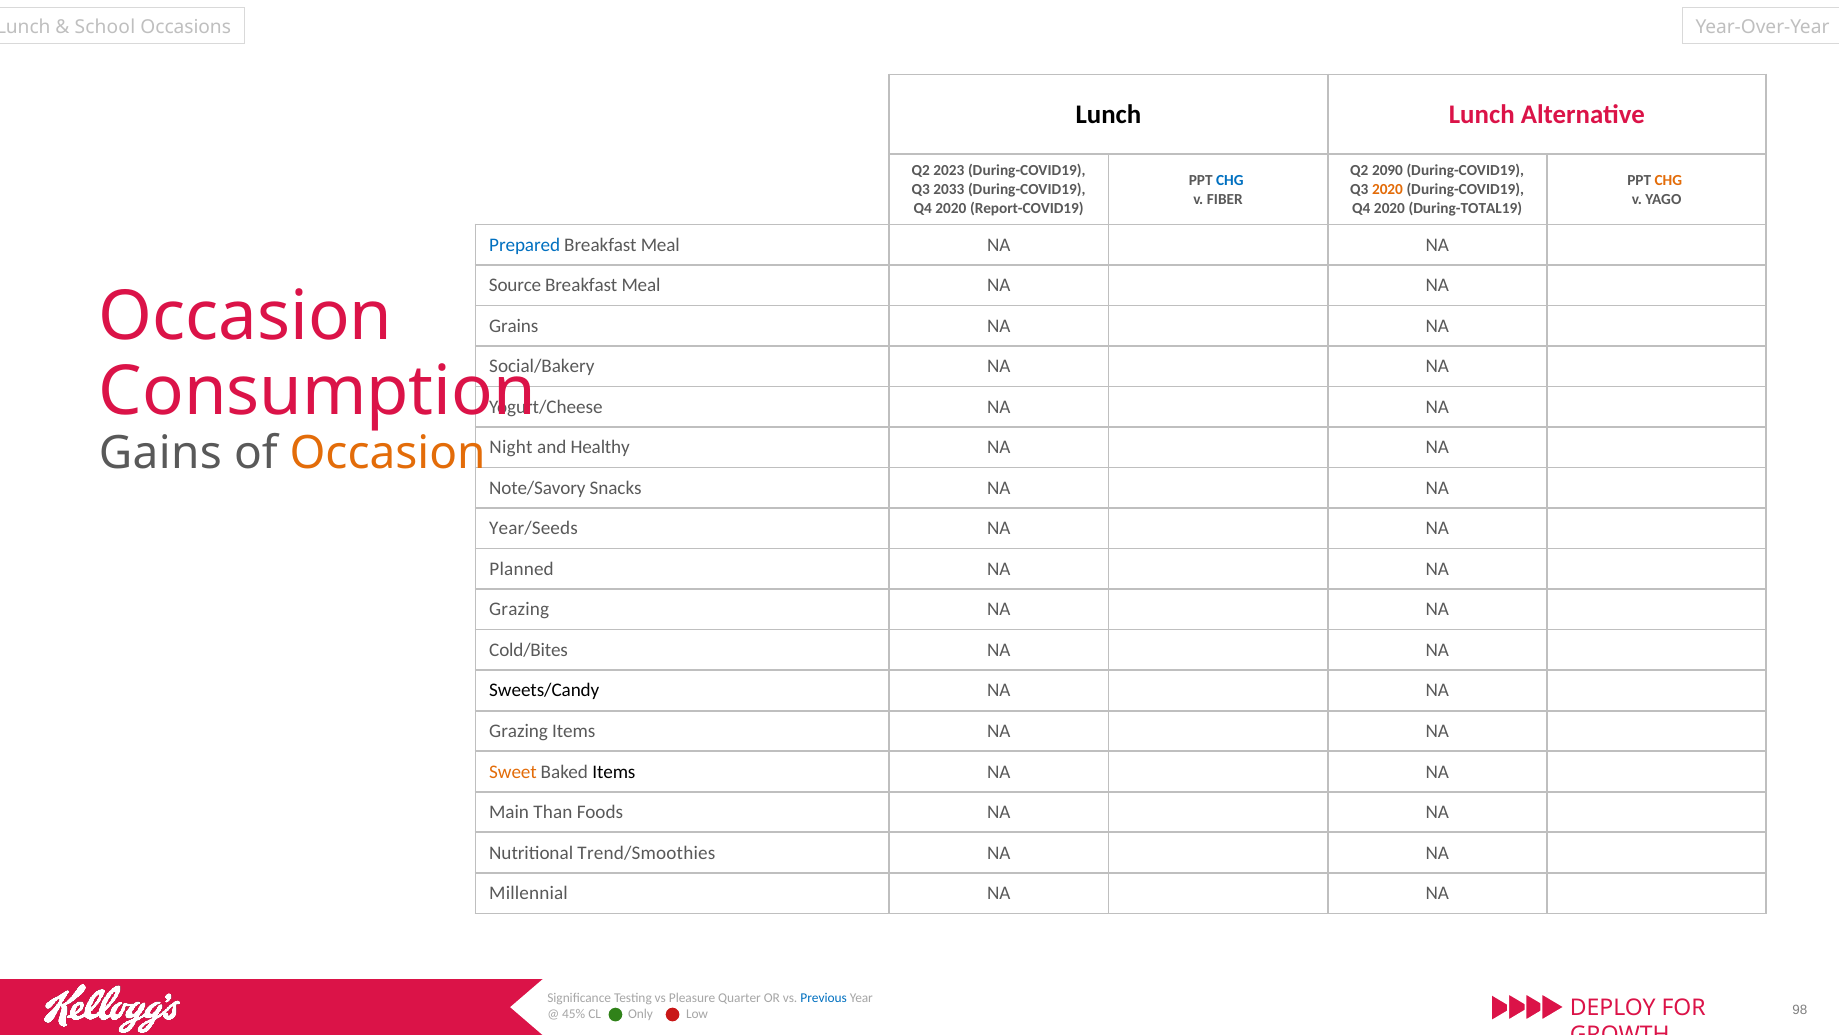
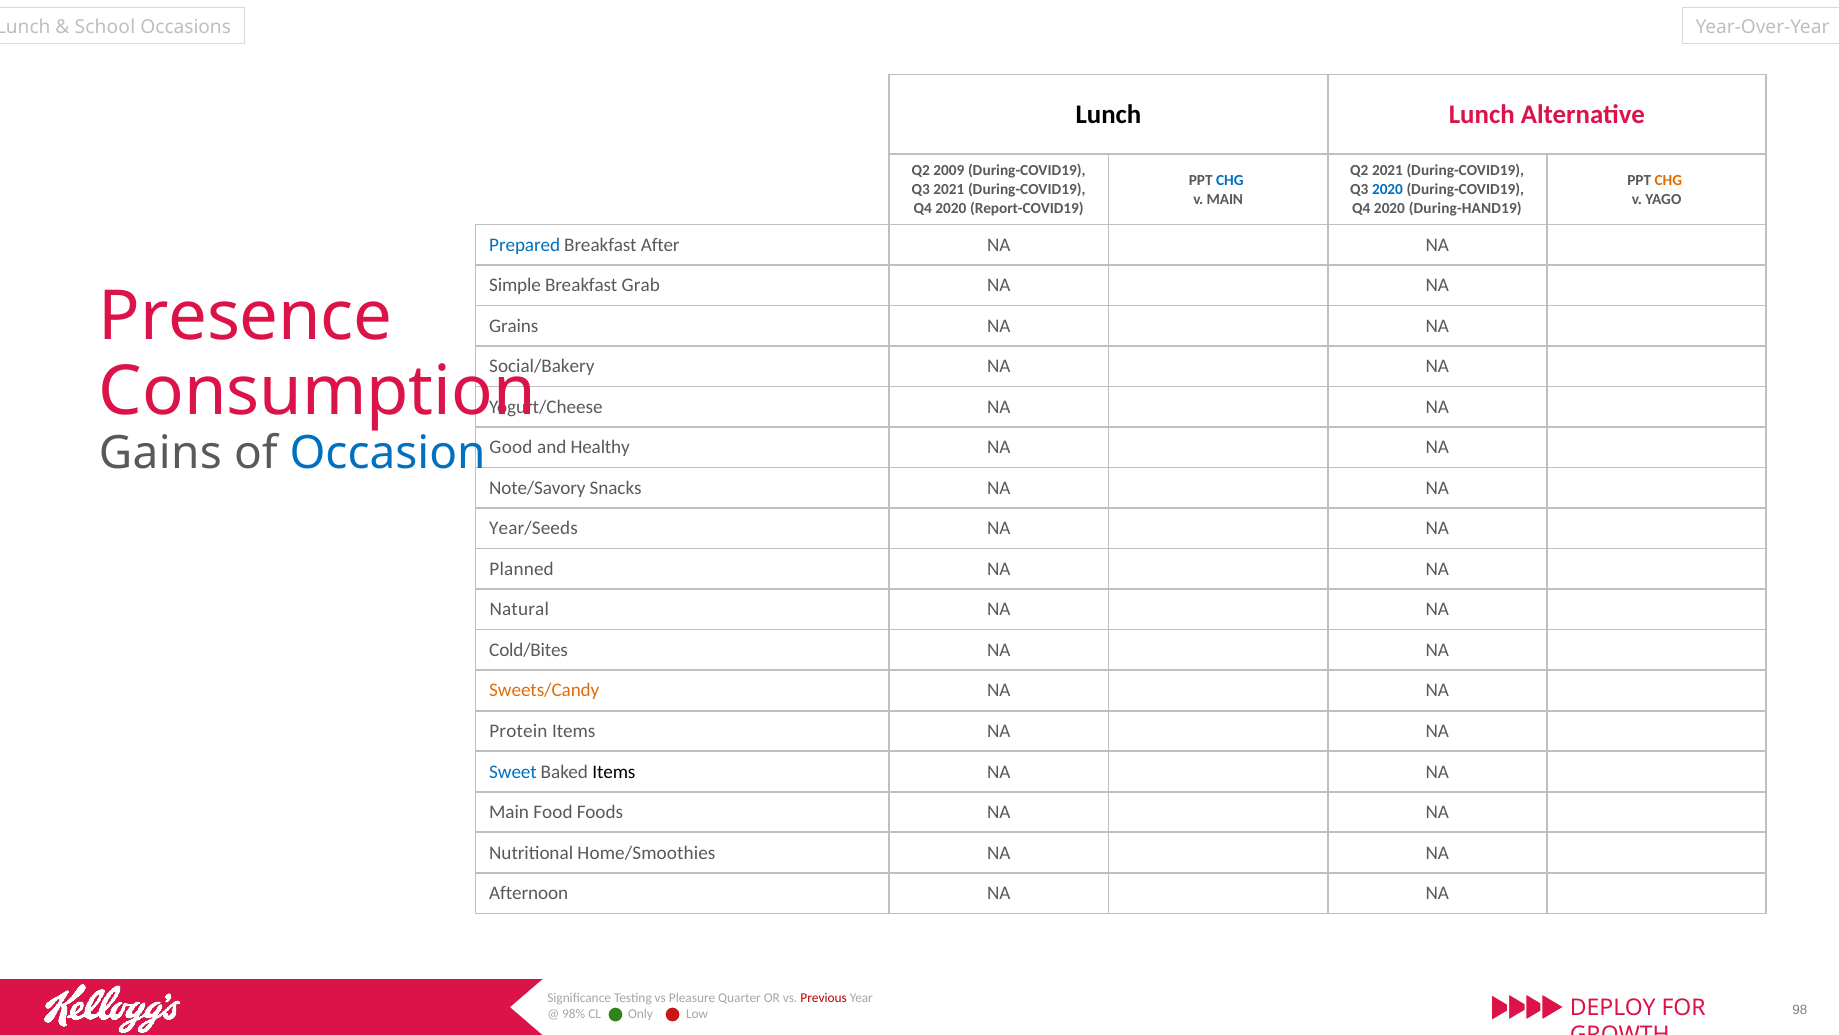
2023: 2023 -> 2009
Q2 2090: 2090 -> 2021
Q3 2033: 2033 -> 2021
2020 at (1388, 189) colour: orange -> blue
v FIBER: FIBER -> MAIN
During-TOTAL19: During-TOTAL19 -> During-HAND19
Meal at (660, 245): Meal -> After
Source: Source -> Simple
Meal at (641, 285): Meal -> Grab
Occasion at (246, 317): Occasion -> Presence
Night: Night -> Good
Occasion at (388, 453) colour: orange -> blue
Grazing at (519, 609): Grazing -> Natural
Sweets/Candy colour: black -> orange
Grazing at (519, 731): Grazing -> Protein
Sweet colour: orange -> blue
Than: Than -> Food
Trend/Smoothies: Trend/Smoothies -> Home/Smoothies
Millennial: Millennial -> Afternoon
Previous colour: blue -> red
45%: 45% -> 98%
